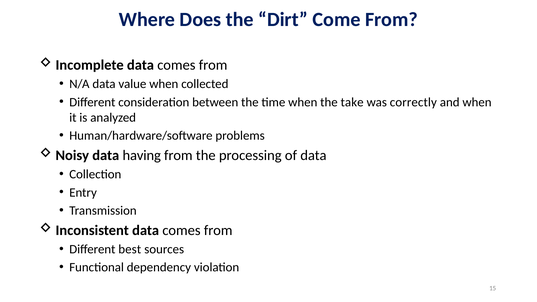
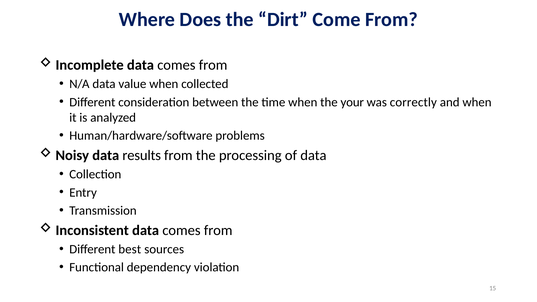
take: take -> your
having: having -> results
